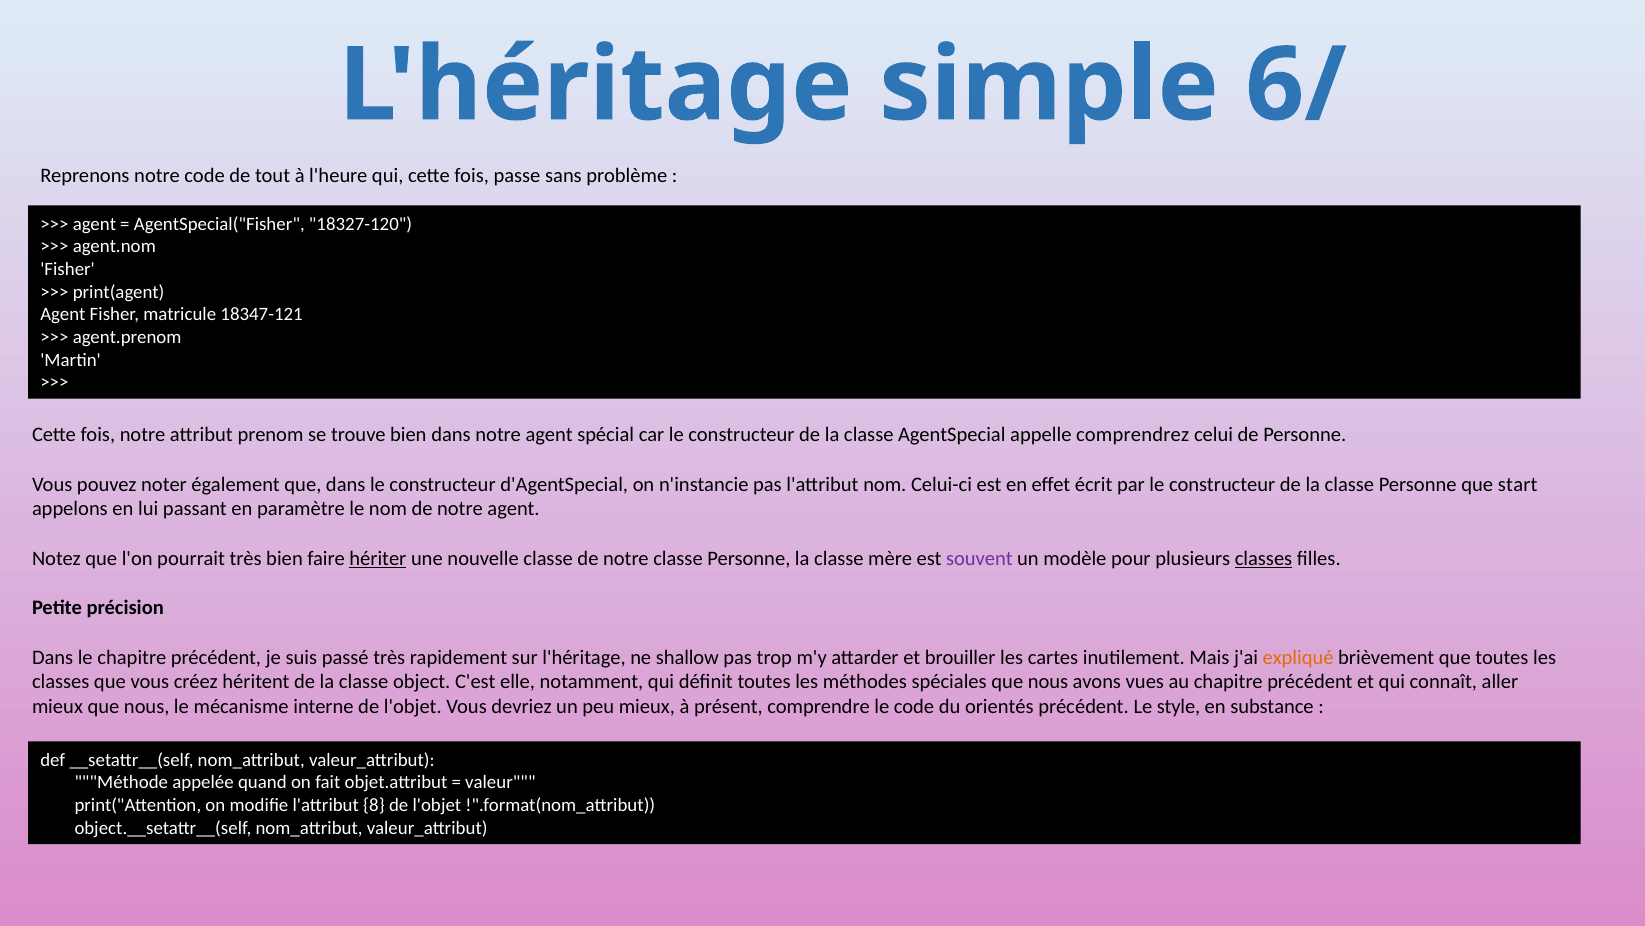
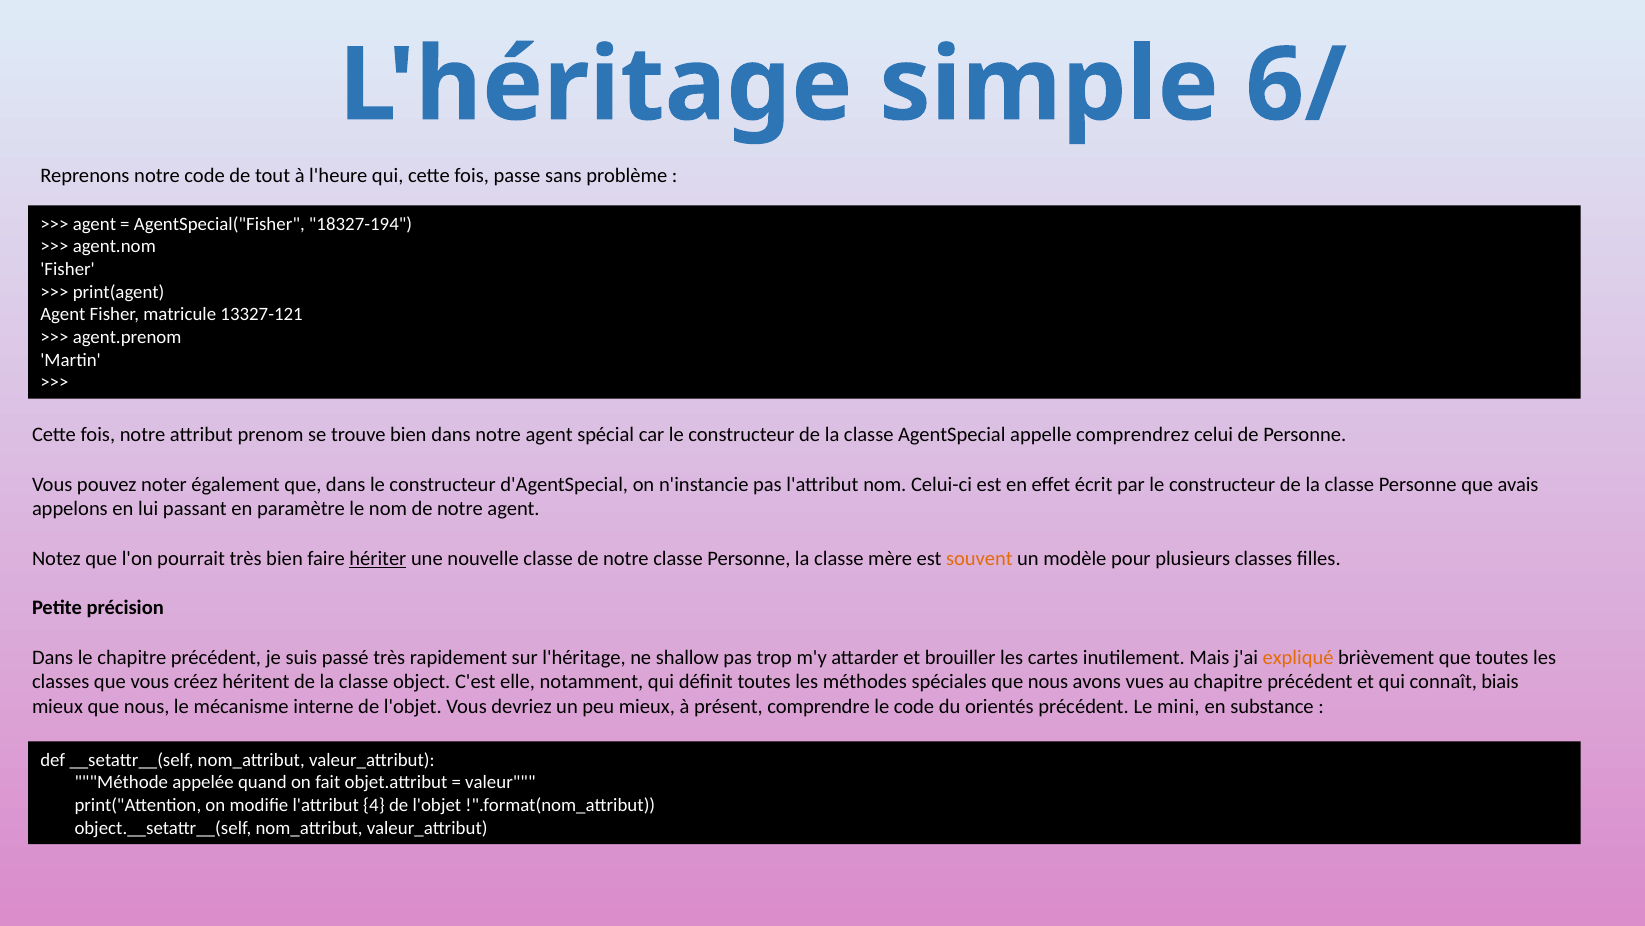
18327-120: 18327-120 -> 18327-194
18347-121: 18347-121 -> 13327-121
start: start -> avais
souvent colour: purple -> orange
classes at (1264, 558) underline: present -> none
aller: aller -> biais
style: style -> mini
8: 8 -> 4
